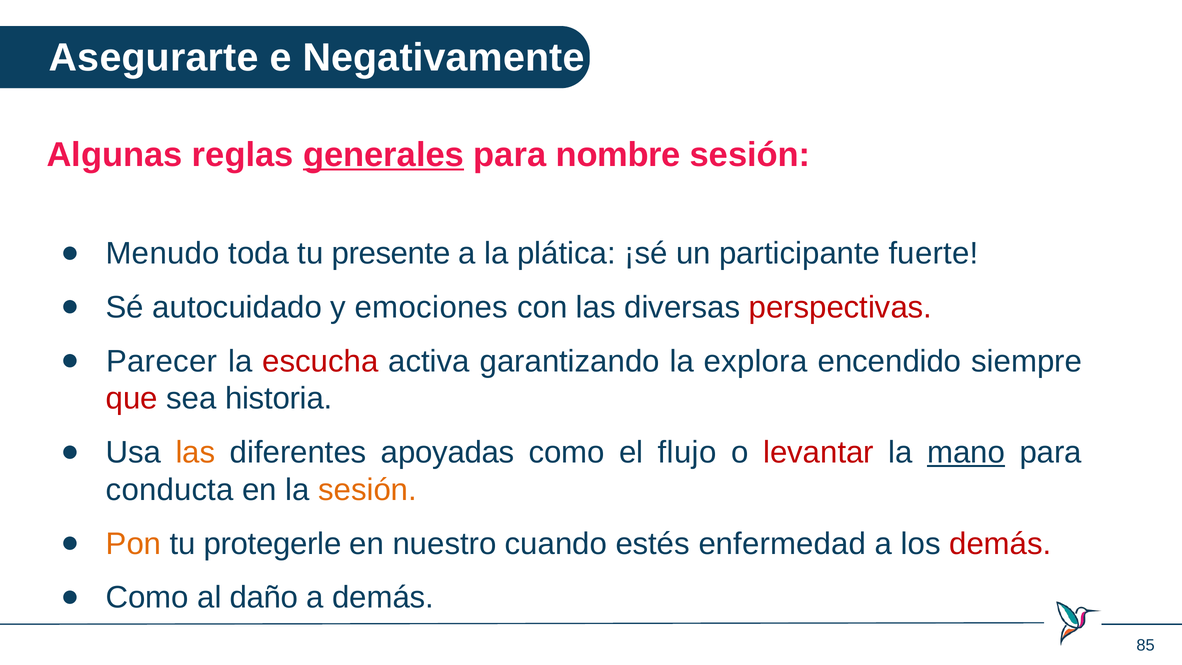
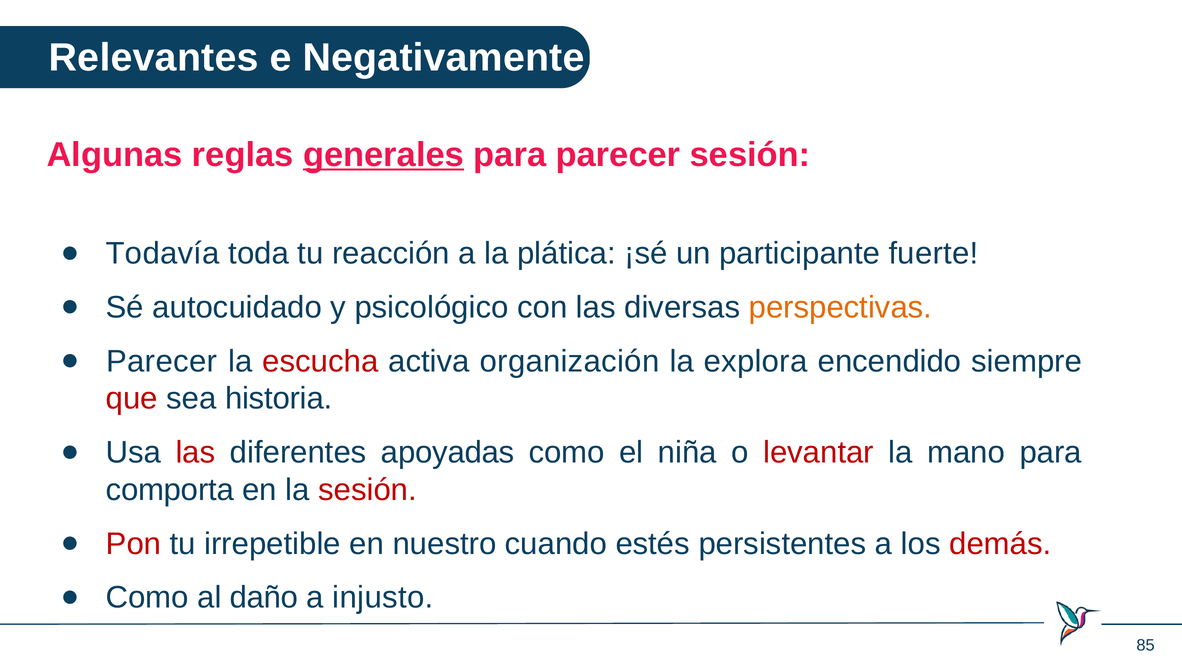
Asegurarte: Asegurarte -> Relevantes
para nombre: nombre -> parecer
Menudo: Menudo -> Todavía
presente: presente -> reacción
emociones: emociones -> psicológico
perspectivas colour: red -> orange
garantizando: garantizando -> organización
las at (195, 452) colour: orange -> red
flujo: flujo -> niña
mano underline: present -> none
conducta: conducta -> comporta
sesión at (367, 490) colour: orange -> red
Pon colour: orange -> red
protegerle: protegerle -> irrepetible
enfermedad: enfermedad -> persistentes
a demás: demás -> injusto
